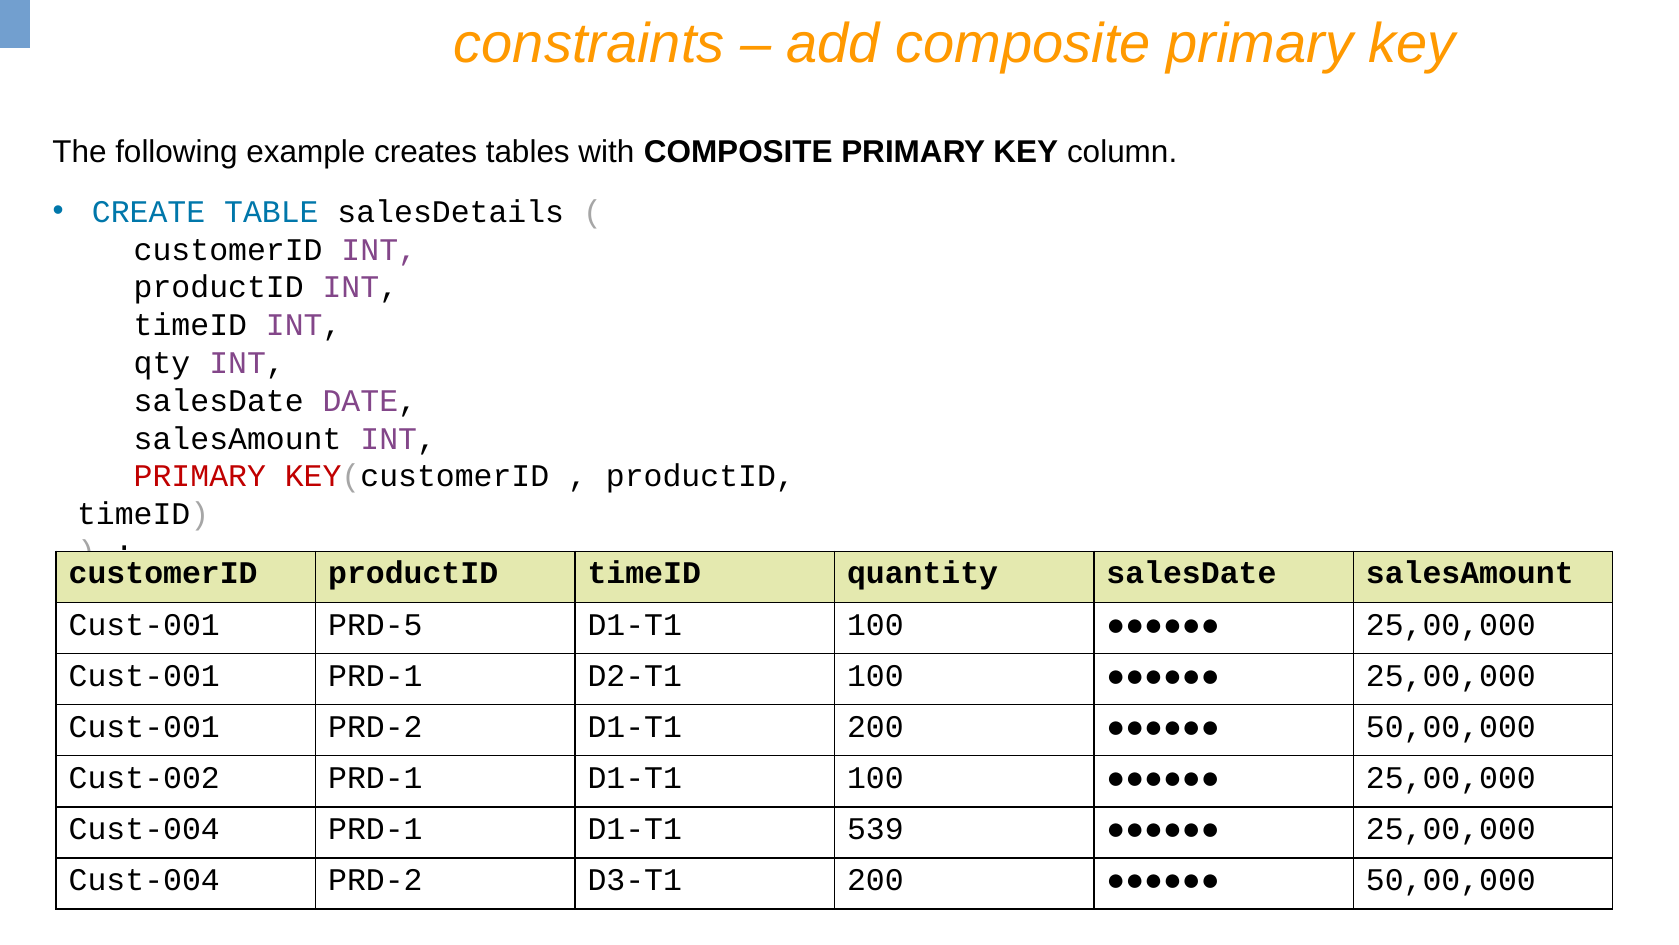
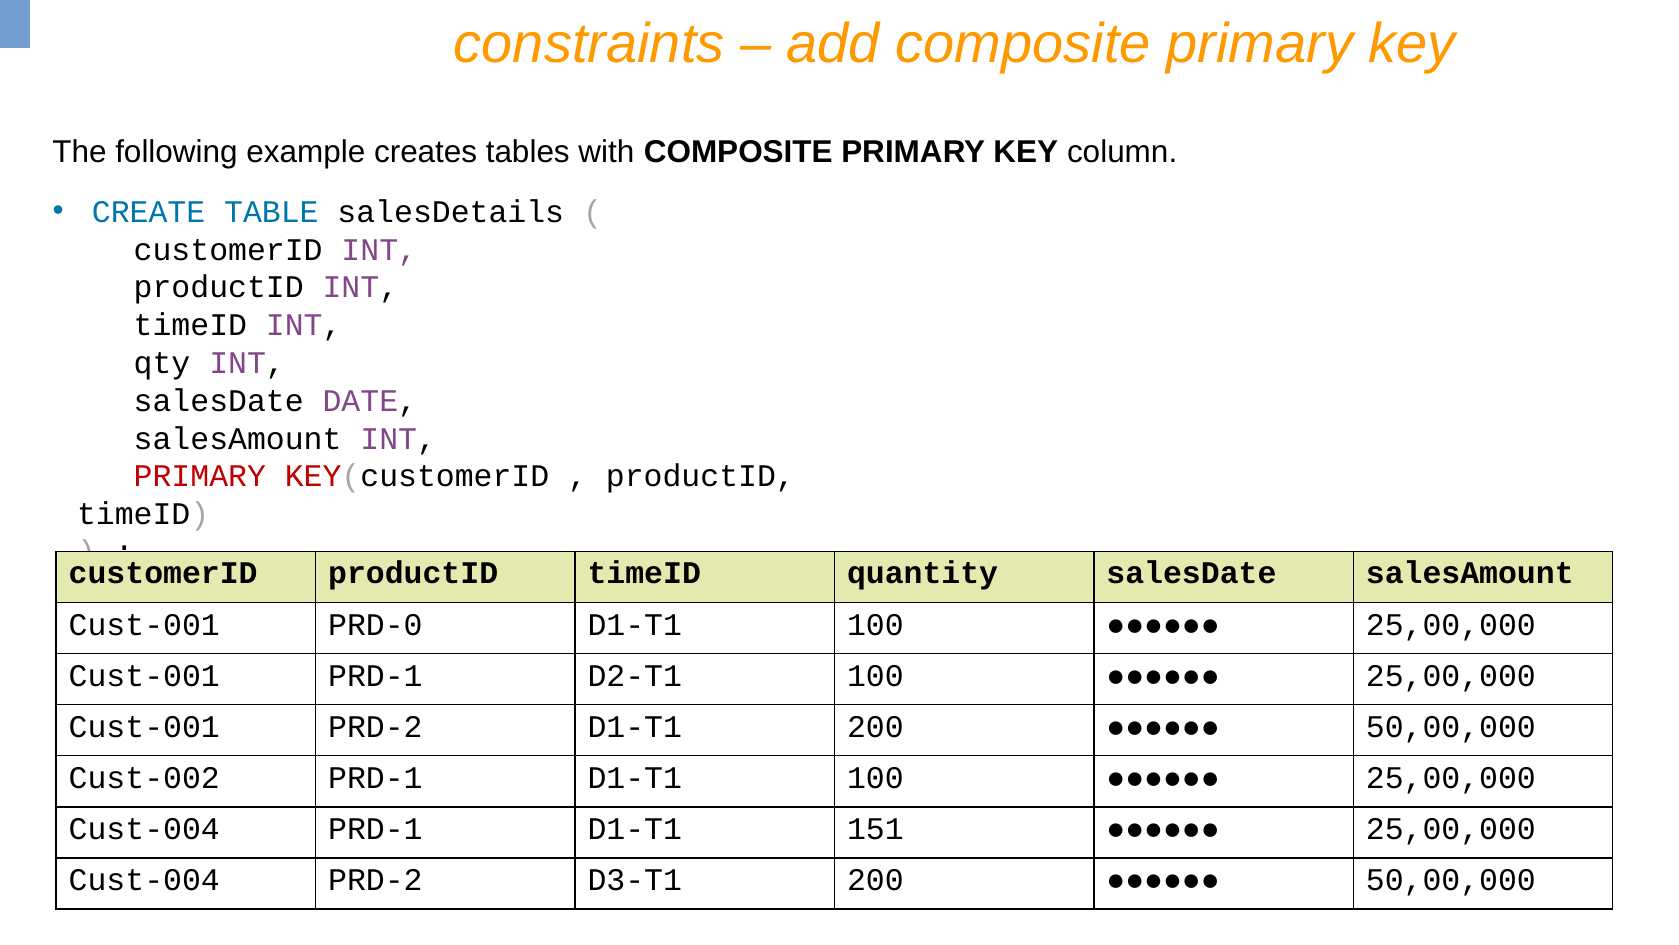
PRD-5: PRD-5 -> PRD-0
539: 539 -> 151
